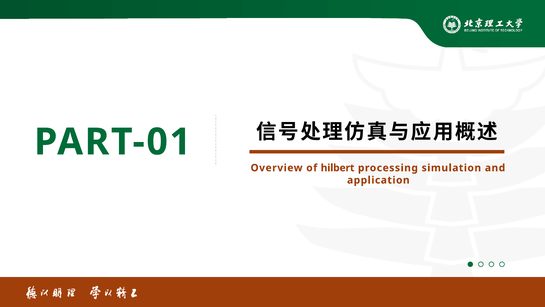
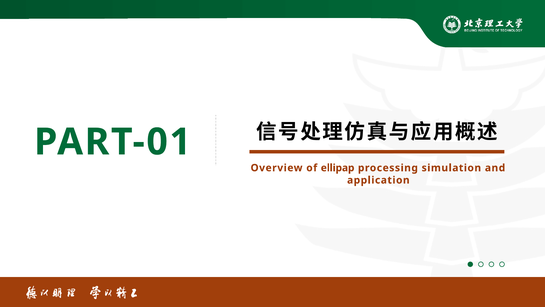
hilbert: hilbert -> ellipap
